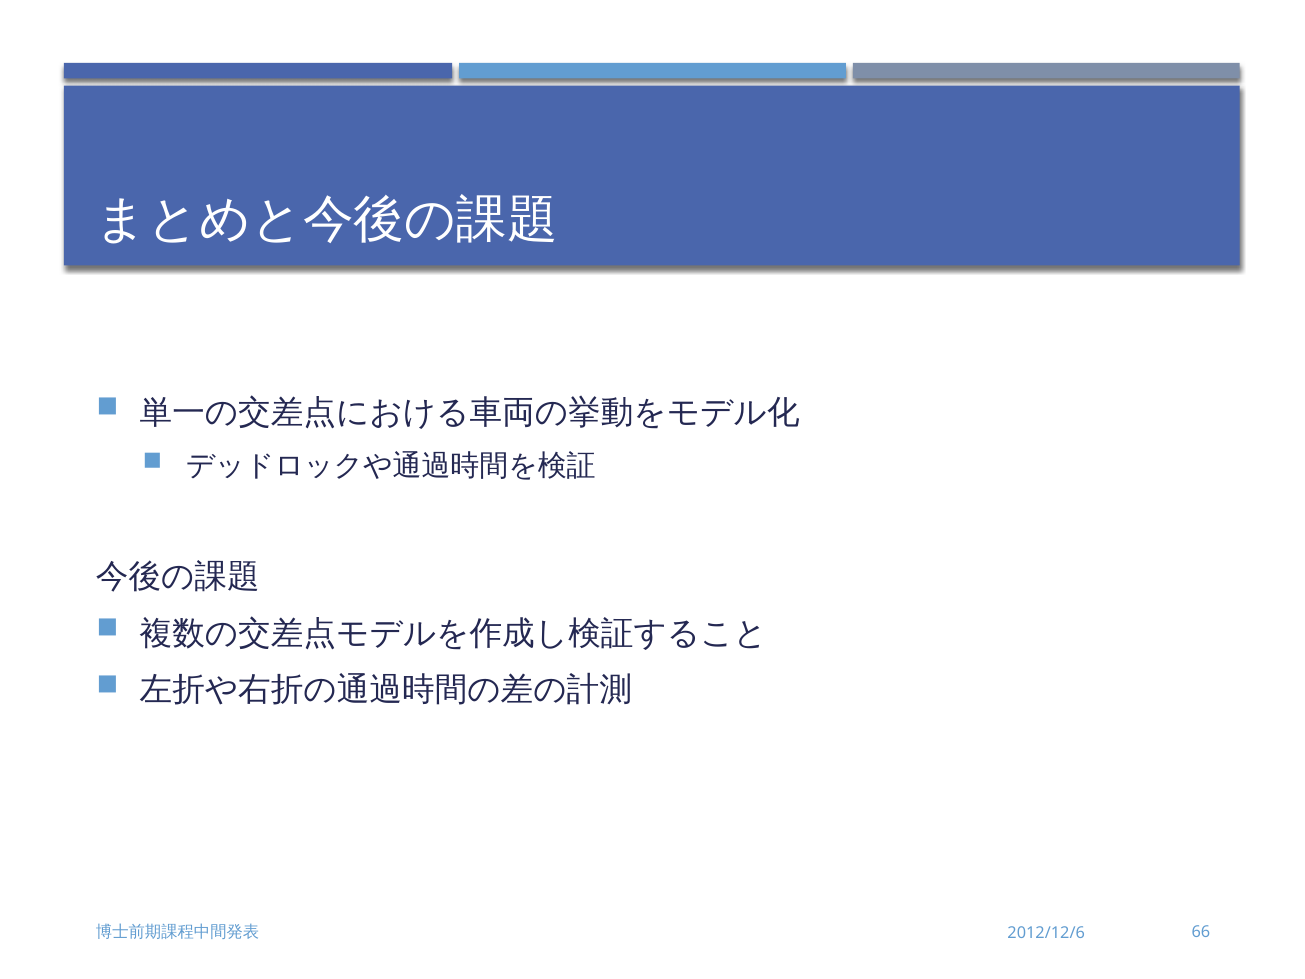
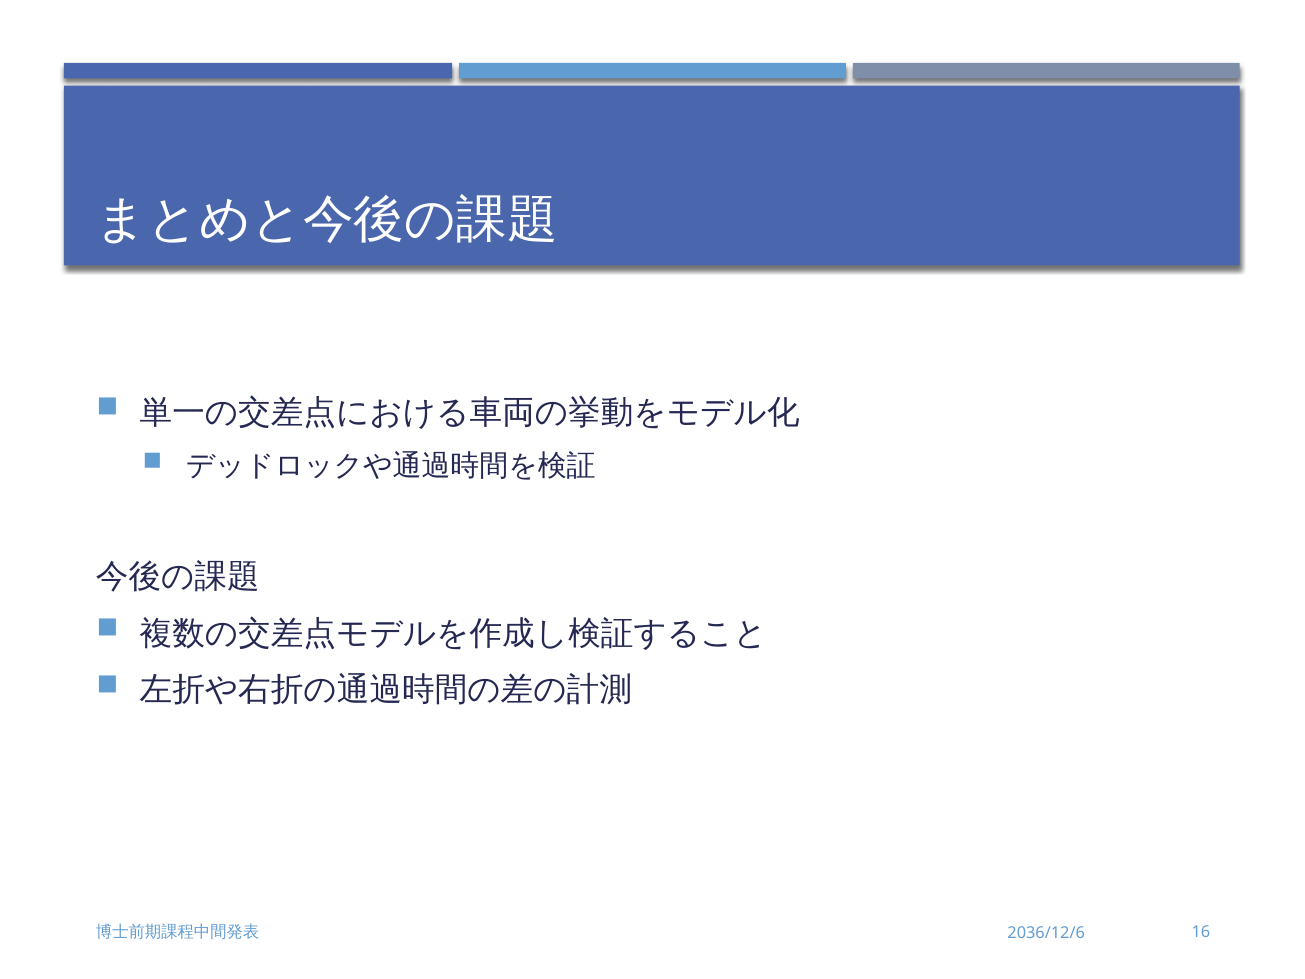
66: 66 -> 16
2012/12/6: 2012/12/6 -> 2036/12/6
